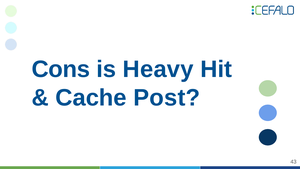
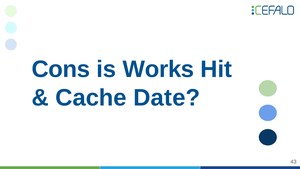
Heavy: Heavy -> Works
Post: Post -> Date
